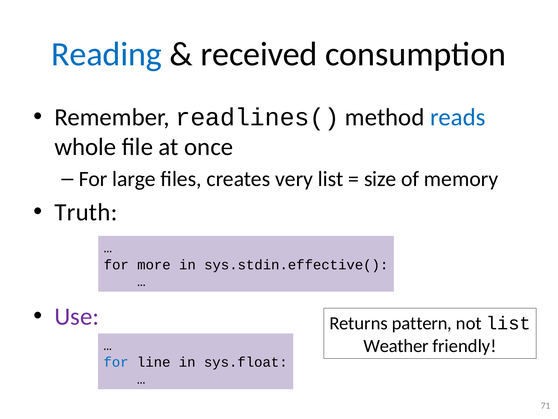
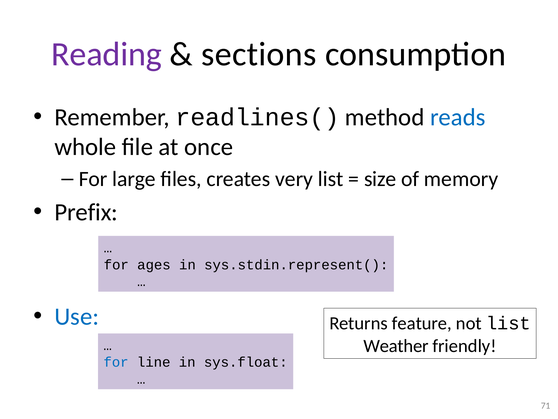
Reading colour: blue -> purple
received: received -> sections
Truth: Truth -> Prefix
more: more -> ages
sys.stdin.effective(: sys.stdin.effective( -> sys.stdin.represent(
Use colour: purple -> blue
pattern: pattern -> feature
